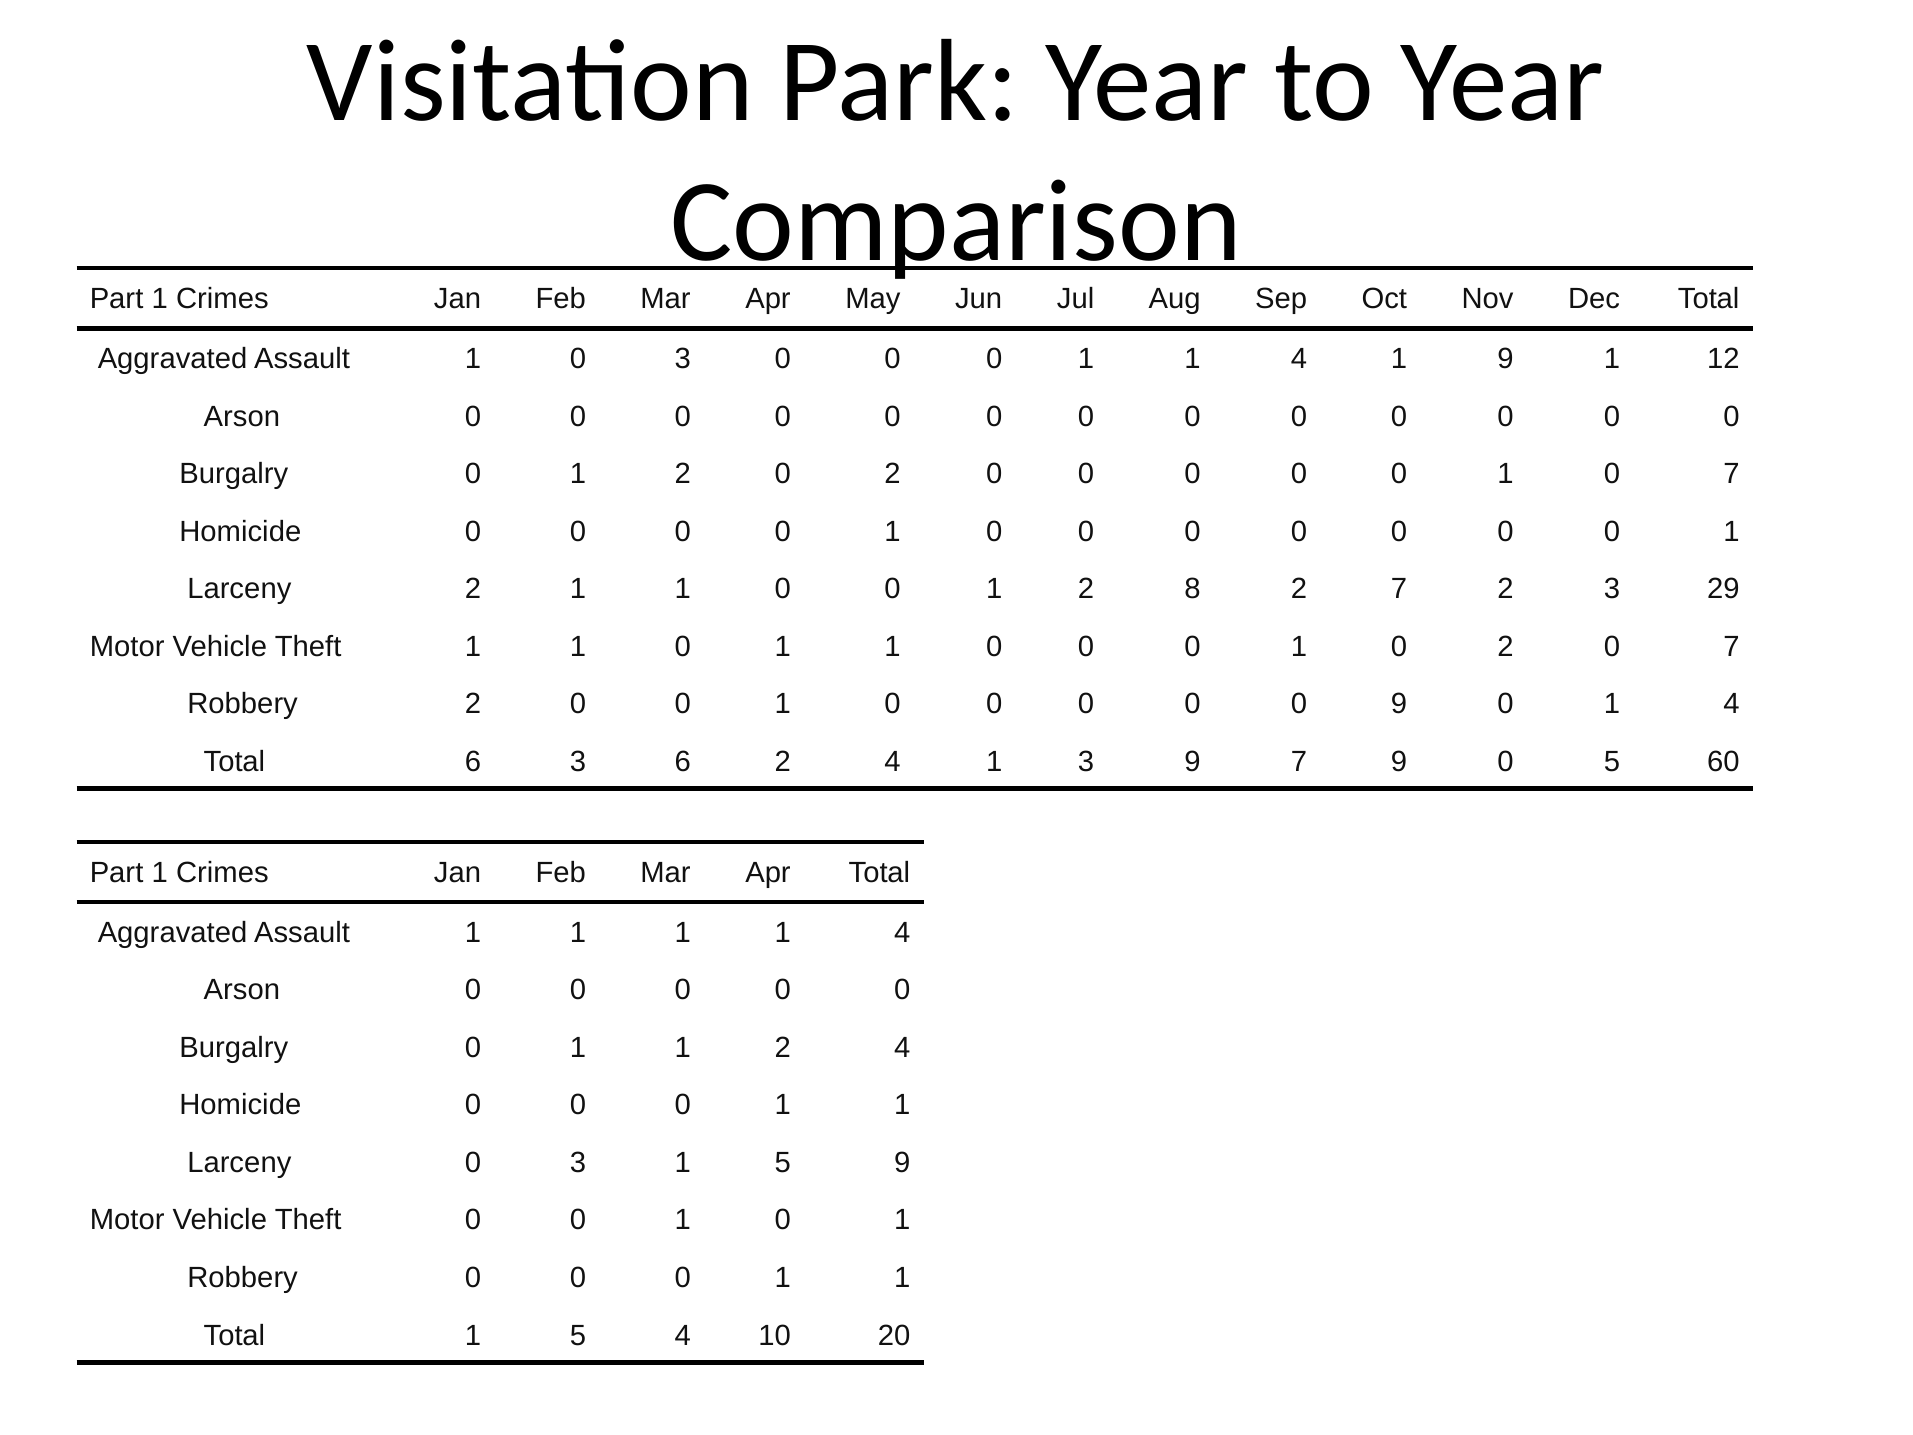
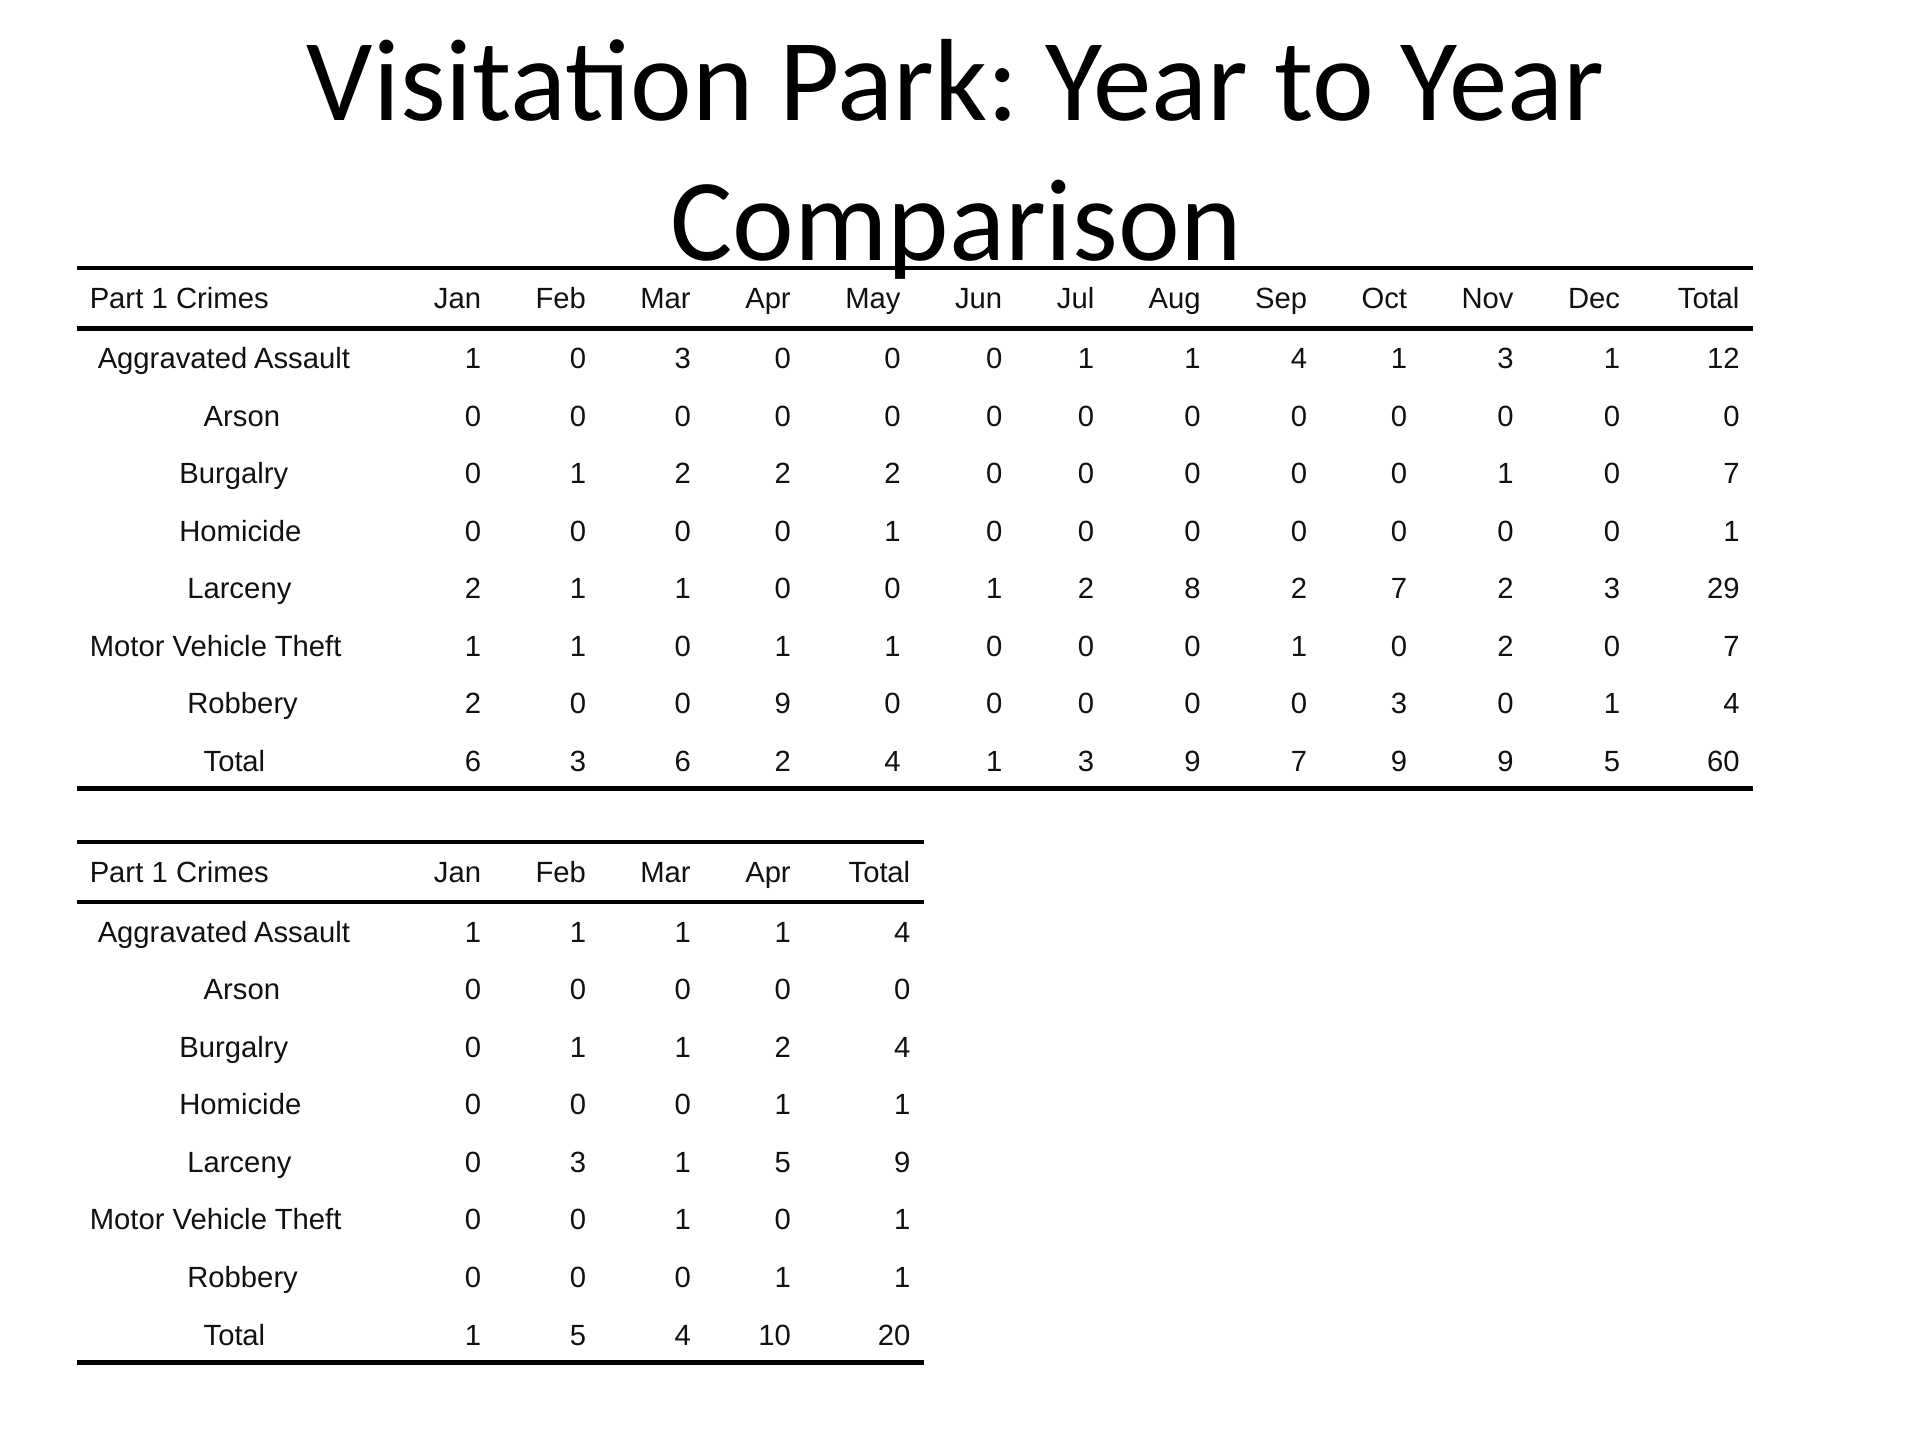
1 4 1 9: 9 -> 3
1 2 0: 0 -> 2
2 0 0 1: 1 -> 9
0 0 9: 9 -> 3
7 9 0: 0 -> 9
